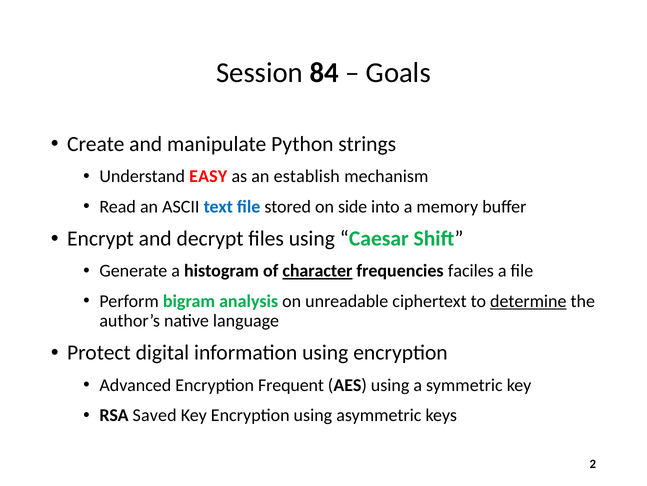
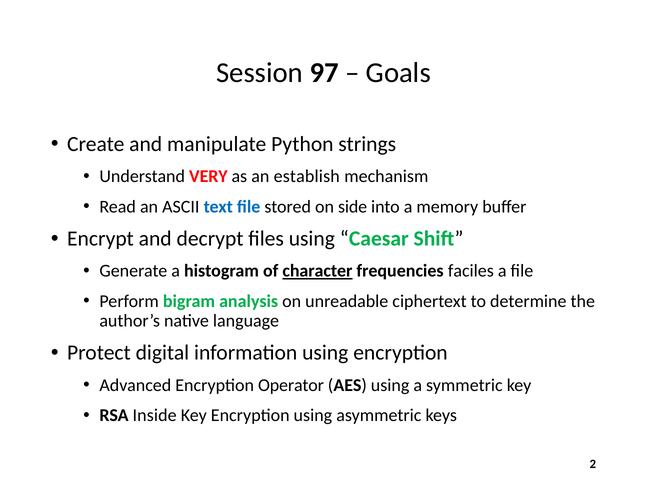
84: 84 -> 97
EASY: EASY -> VERY
determine underline: present -> none
Frequent: Frequent -> Operator
Saved: Saved -> Inside
